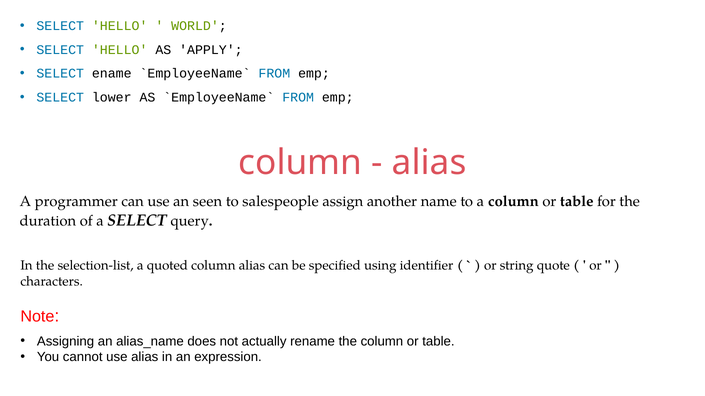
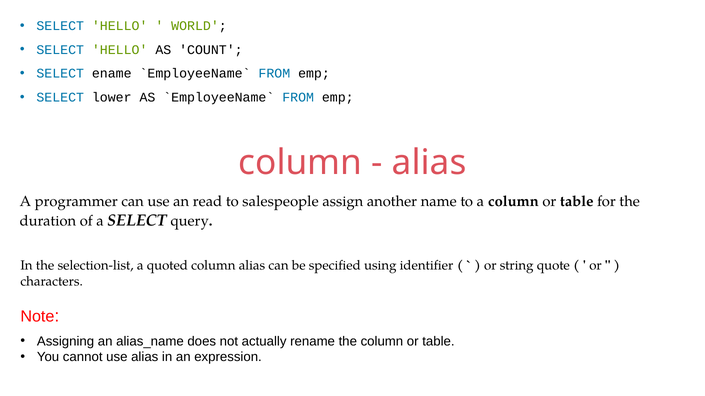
APPLY: APPLY -> COUNT
seen: seen -> read
